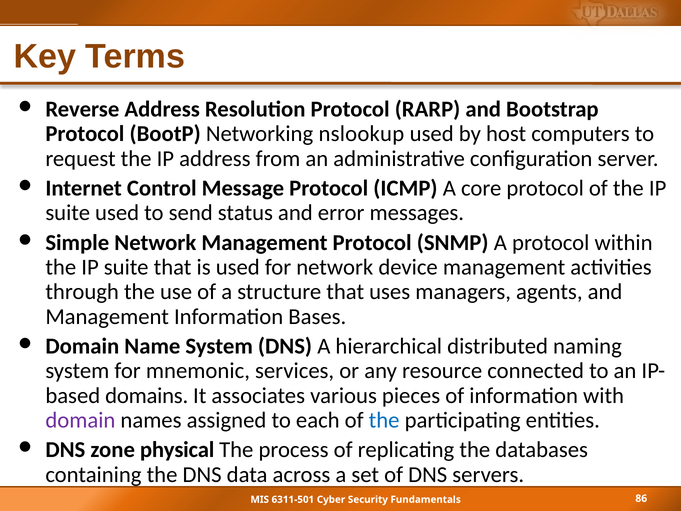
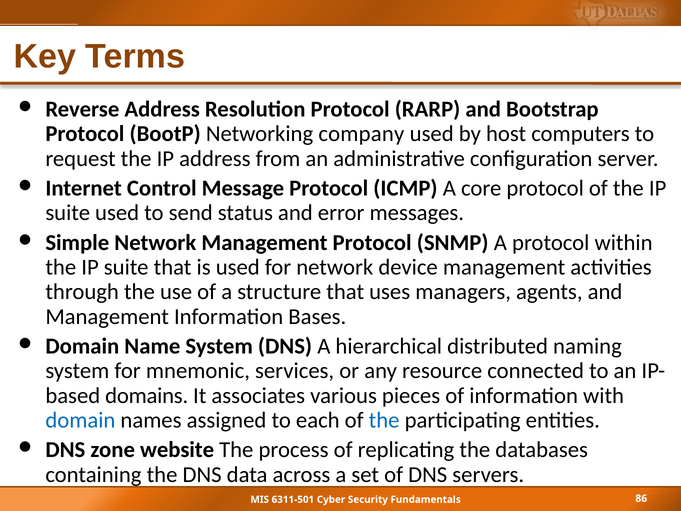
nslookup: nslookup -> company
domain at (80, 420) colour: purple -> blue
physical: physical -> website
